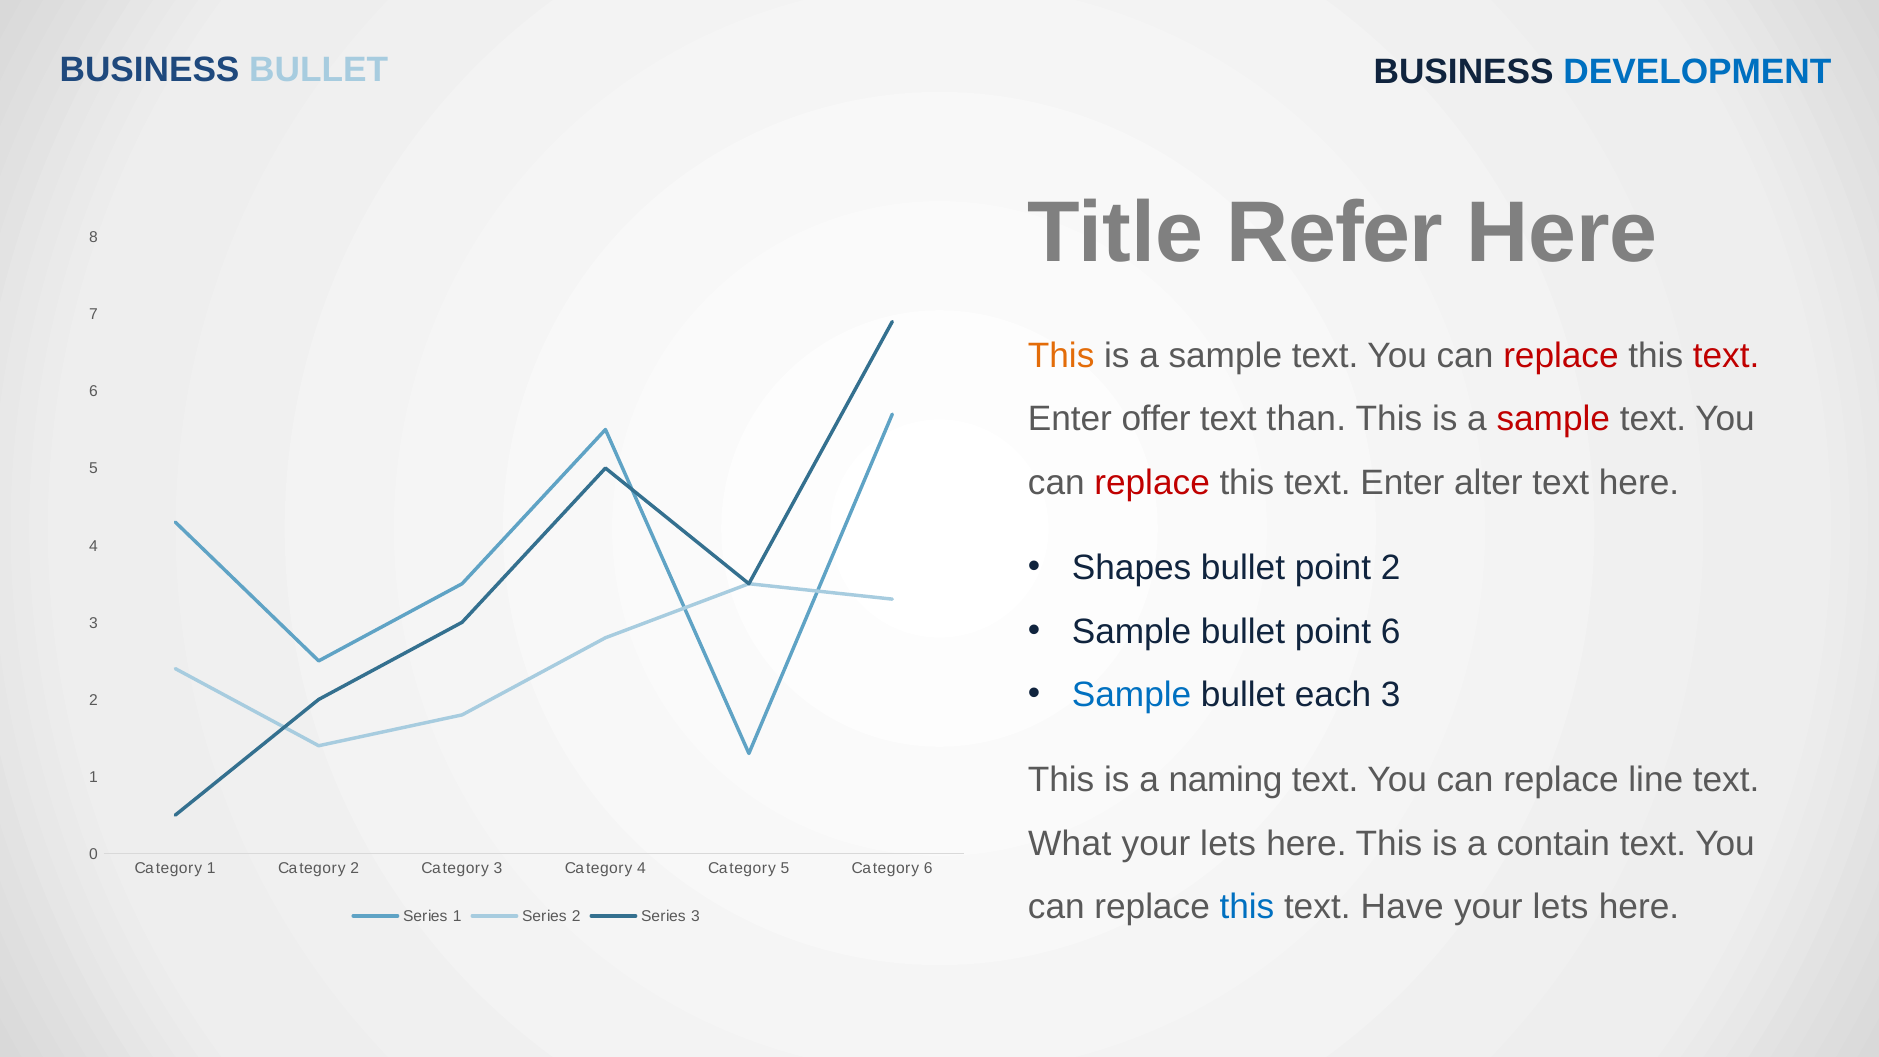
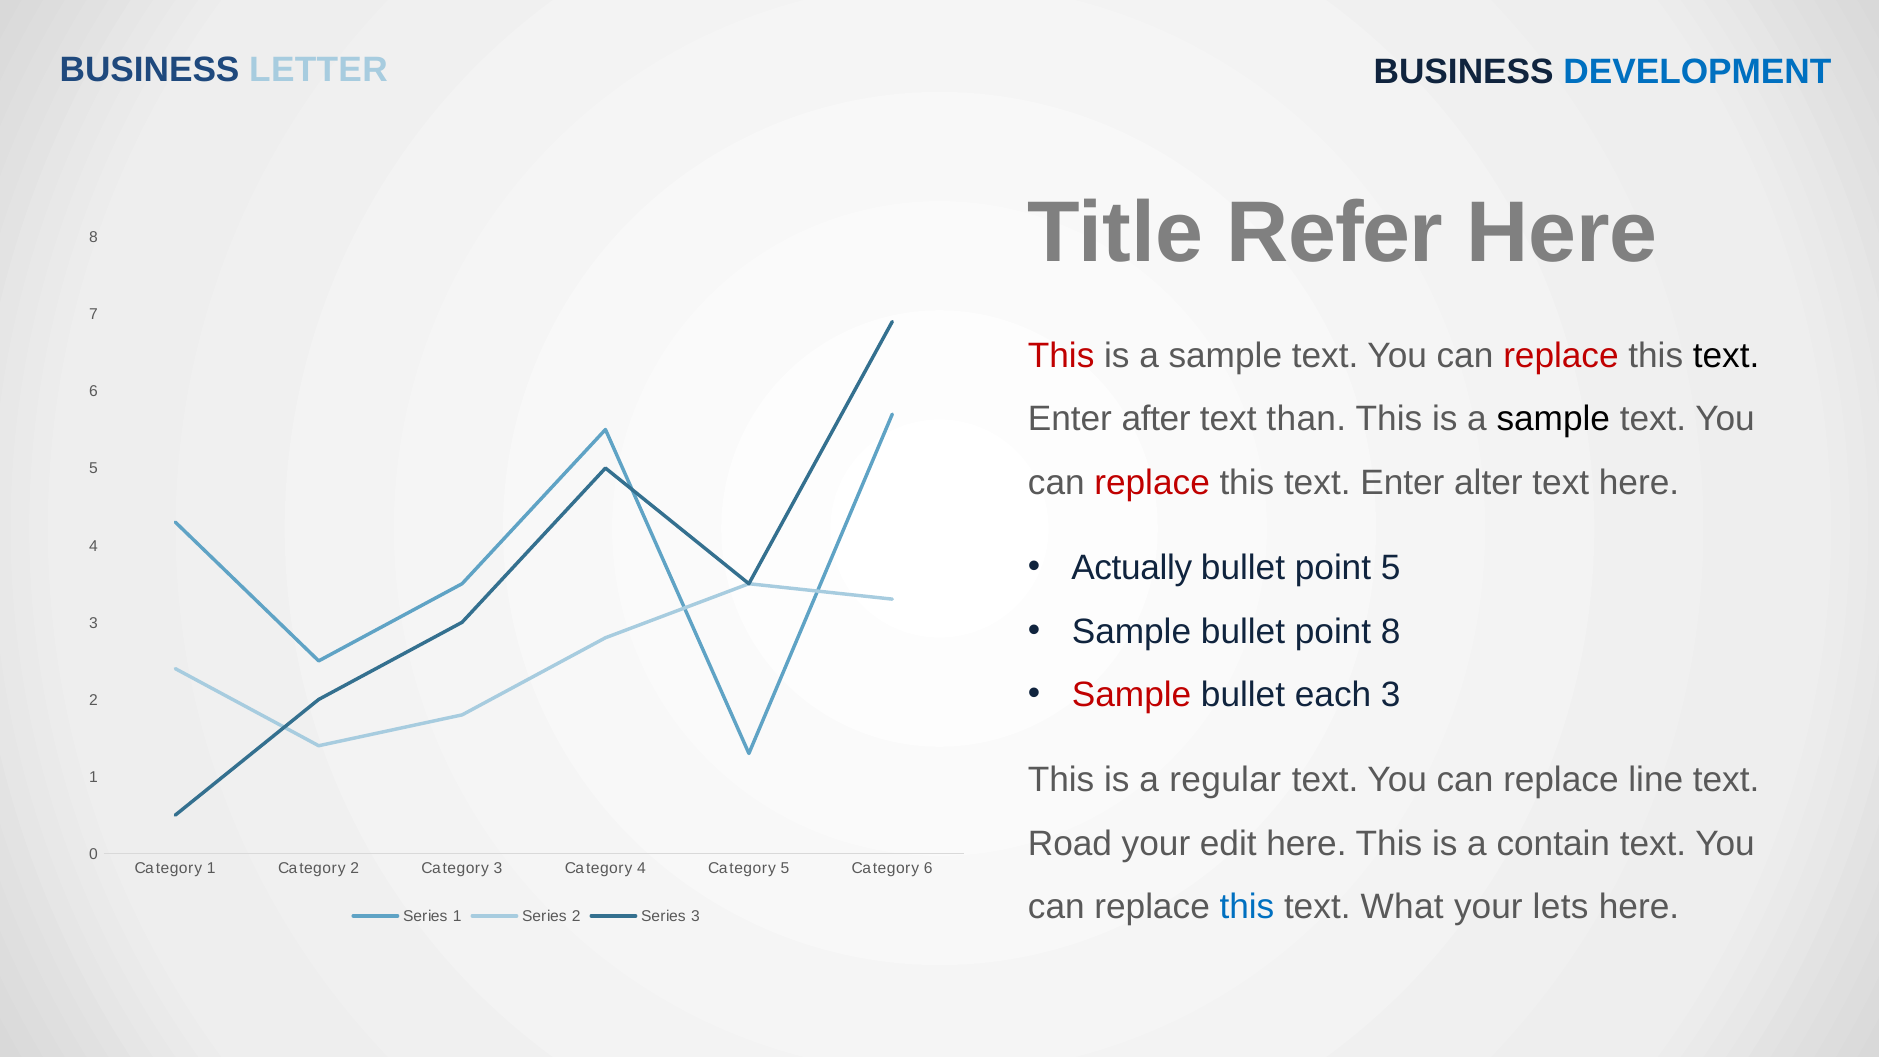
BUSINESS BULLET: BULLET -> LETTER
This at (1061, 356) colour: orange -> red
text at (1726, 356) colour: red -> black
offer: offer -> after
sample at (1553, 419) colour: red -> black
Shapes: Shapes -> Actually
point 2: 2 -> 5
point 6: 6 -> 8
Sample at (1132, 695) colour: blue -> red
naming: naming -> regular
What: What -> Road
lets at (1228, 844): lets -> edit
Have: Have -> What
